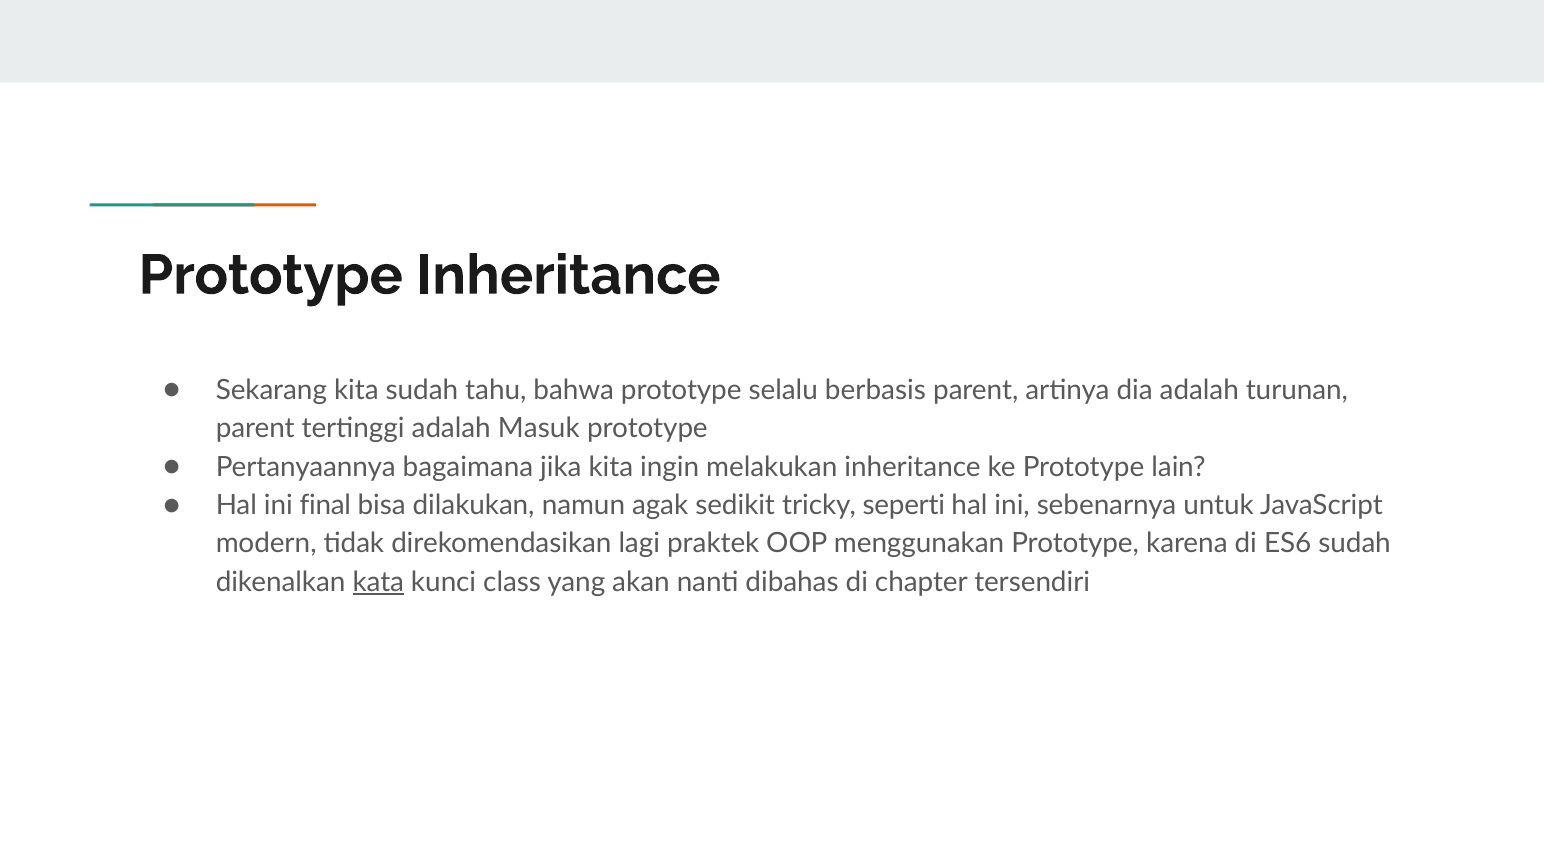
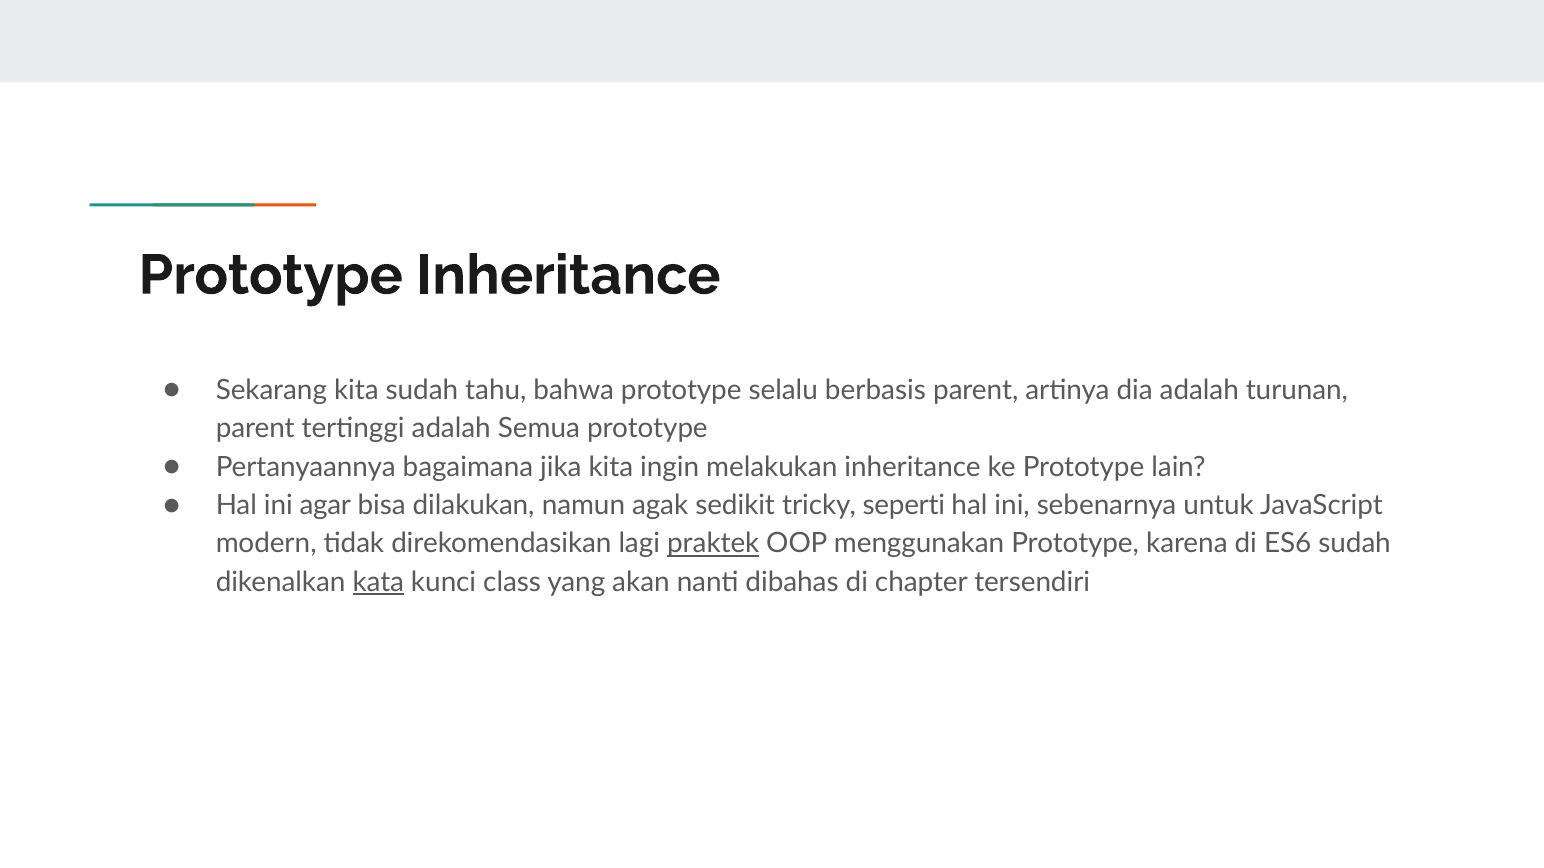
Masuk: Masuk -> Semua
final: final -> agar
praktek underline: none -> present
